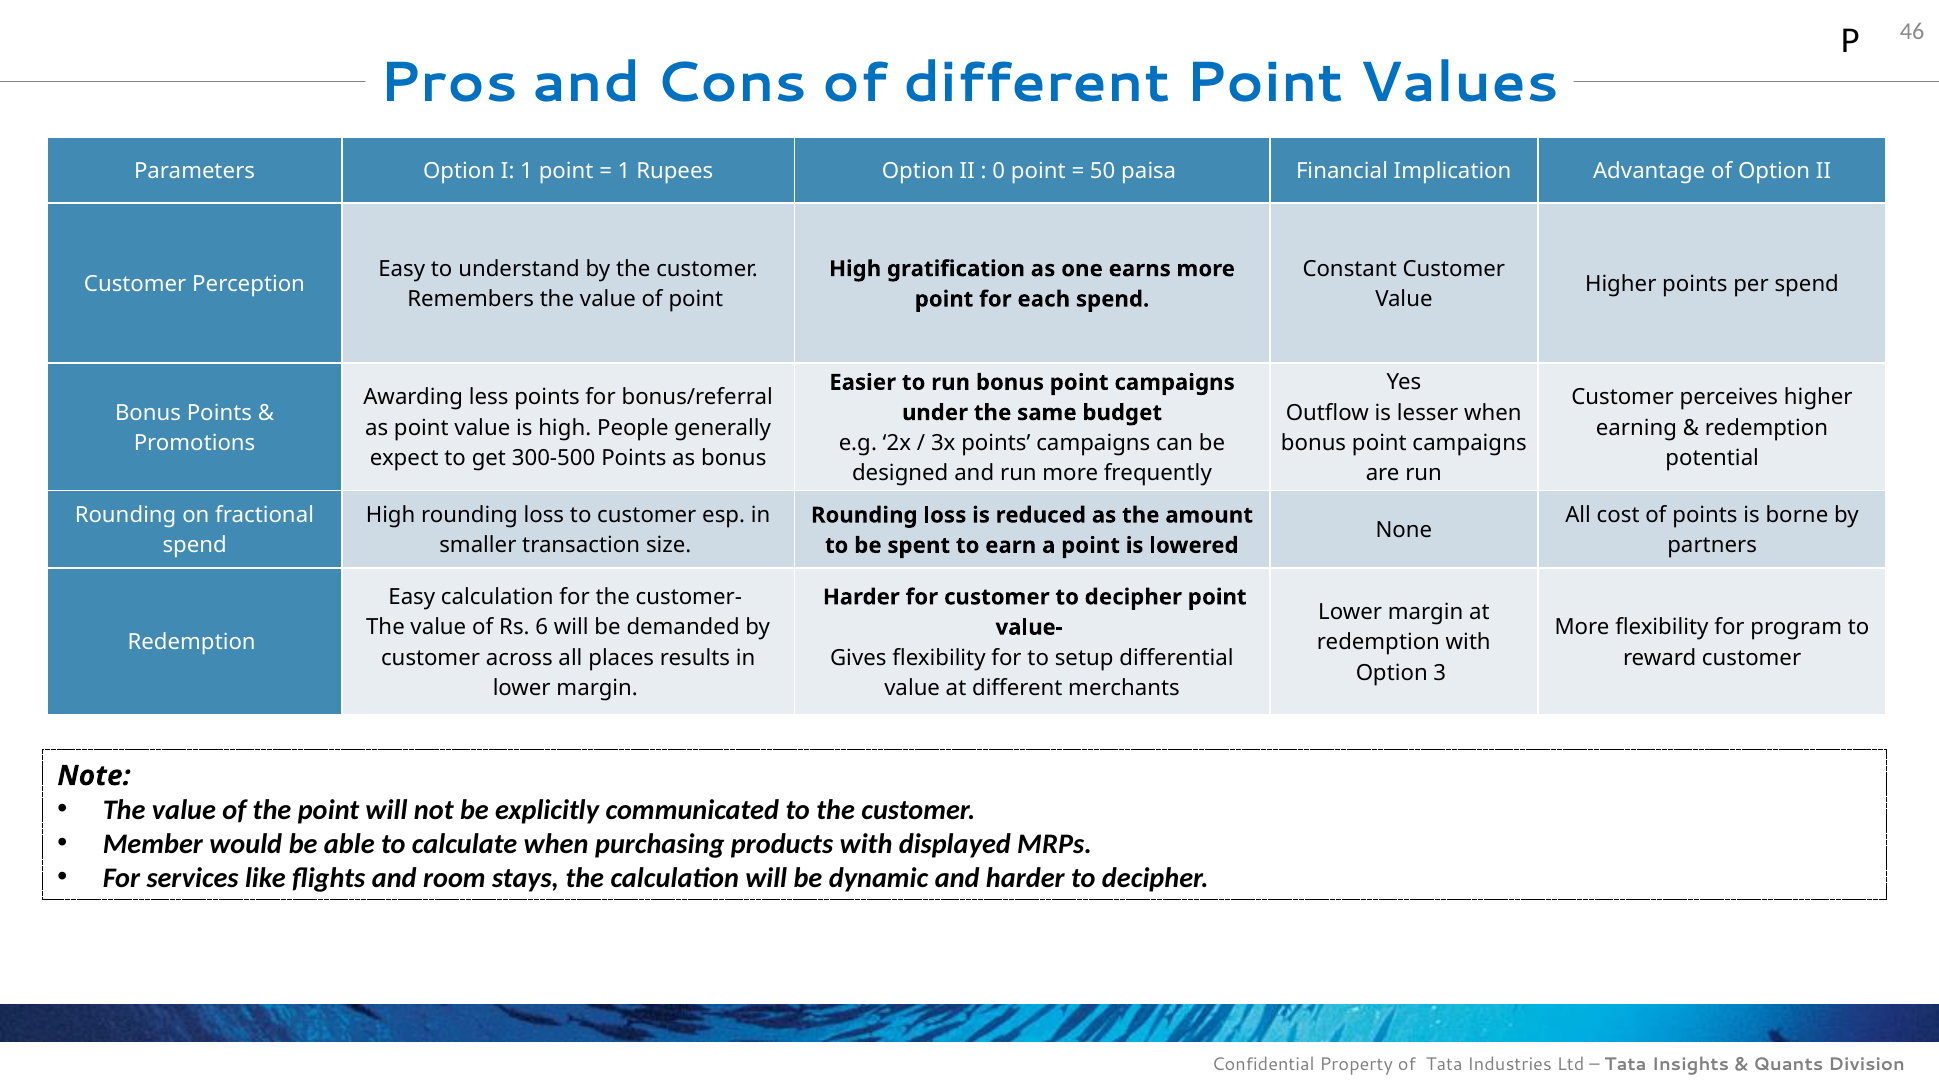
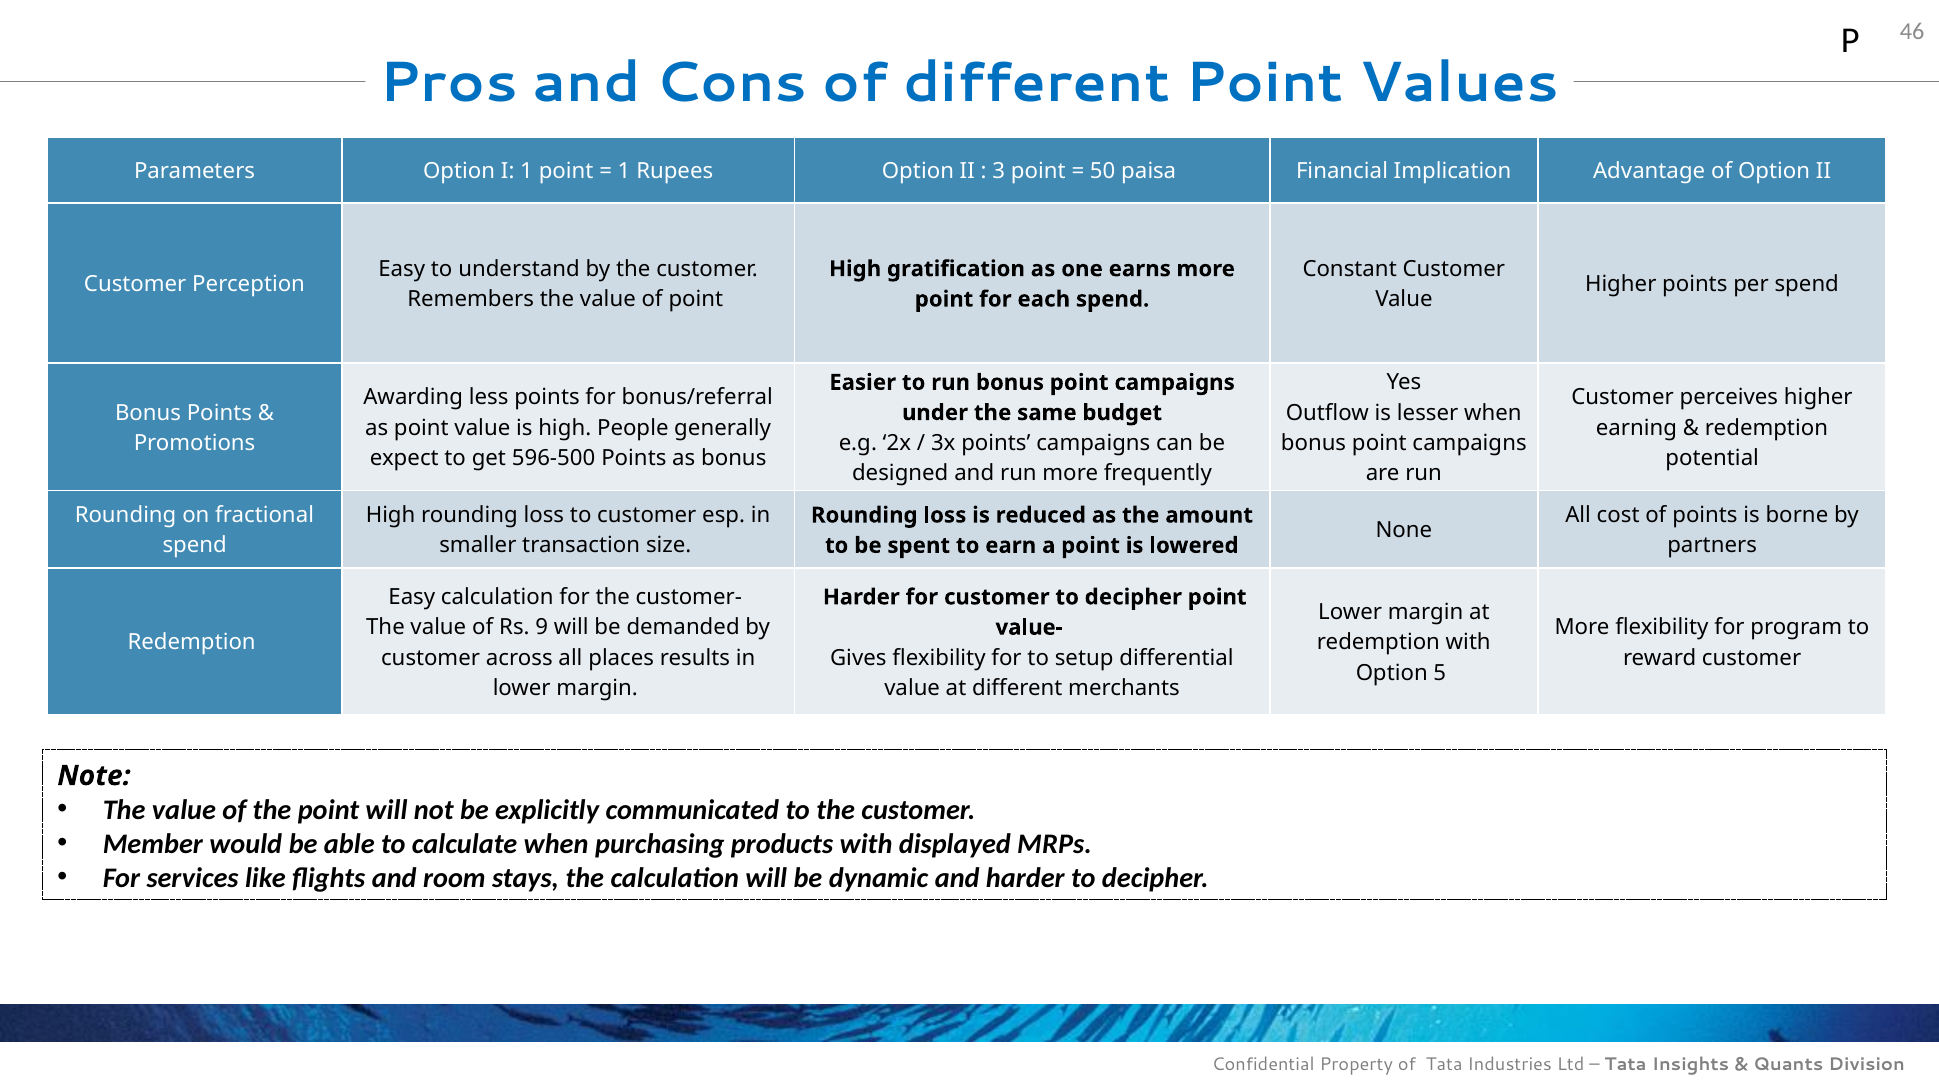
0: 0 -> 3
300-500: 300-500 -> 596-500
6: 6 -> 9
3: 3 -> 5
